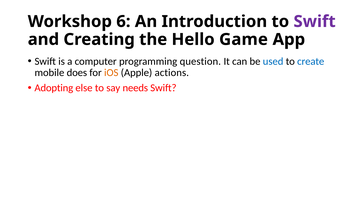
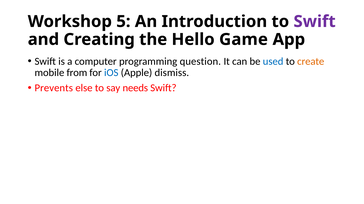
6: 6 -> 5
create colour: blue -> orange
does: does -> from
iOS colour: orange -> blue
actions: actions -> dismiss
Adopting: Adopting -> Prevents
